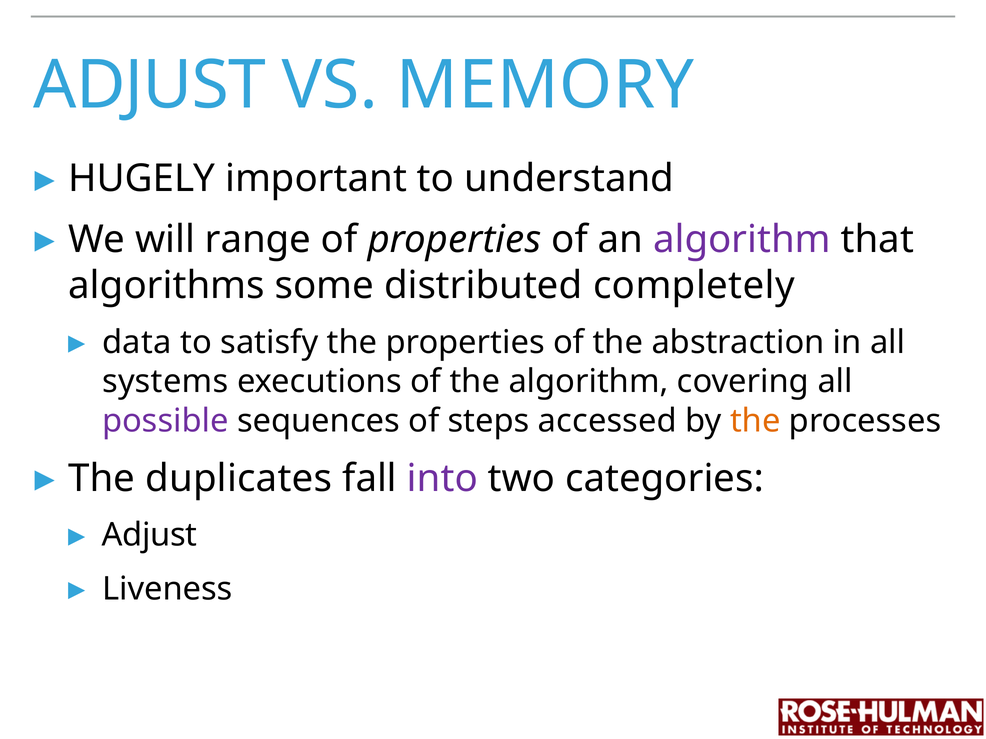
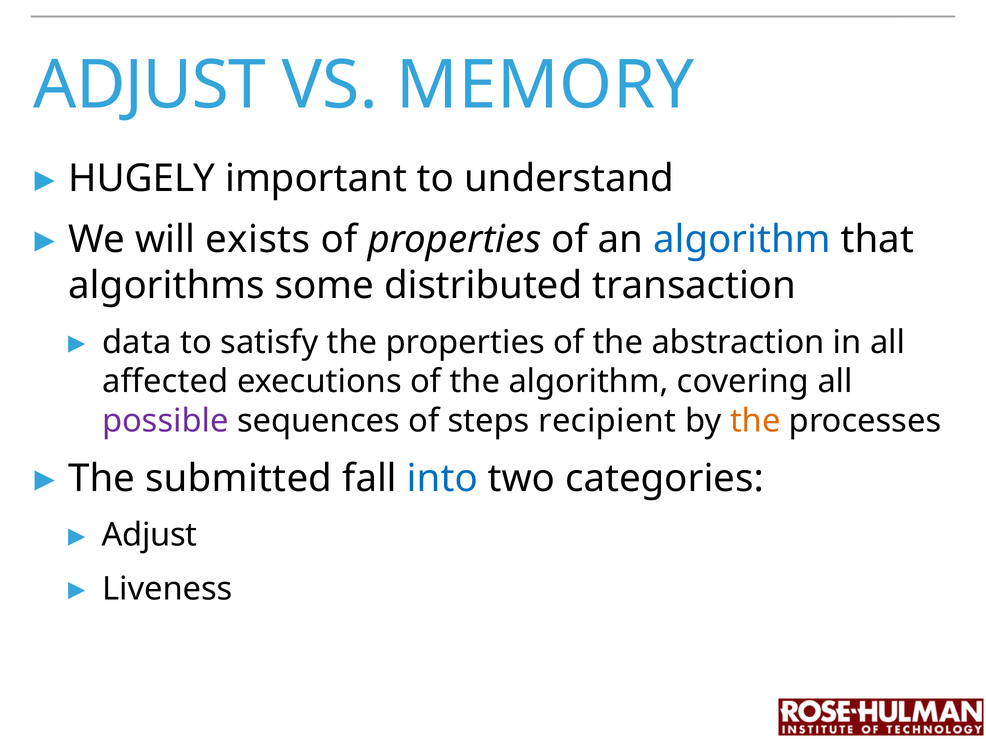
range: range -> exists
algorithm at (742, 240) colour: purple -> blue
completely: completely -> transaction
systems: systems -> affected
accessed: accessed -> recipient
duplicates: duplicates -> submitted
into colour: purple -> blue
